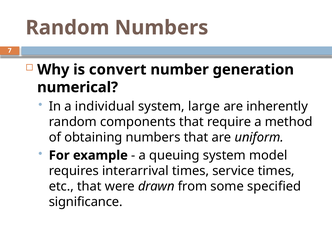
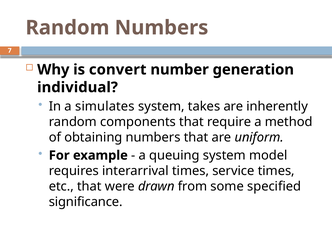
numerical: numerical -> individual
individual: individual -> simulates
large: large -> takes
